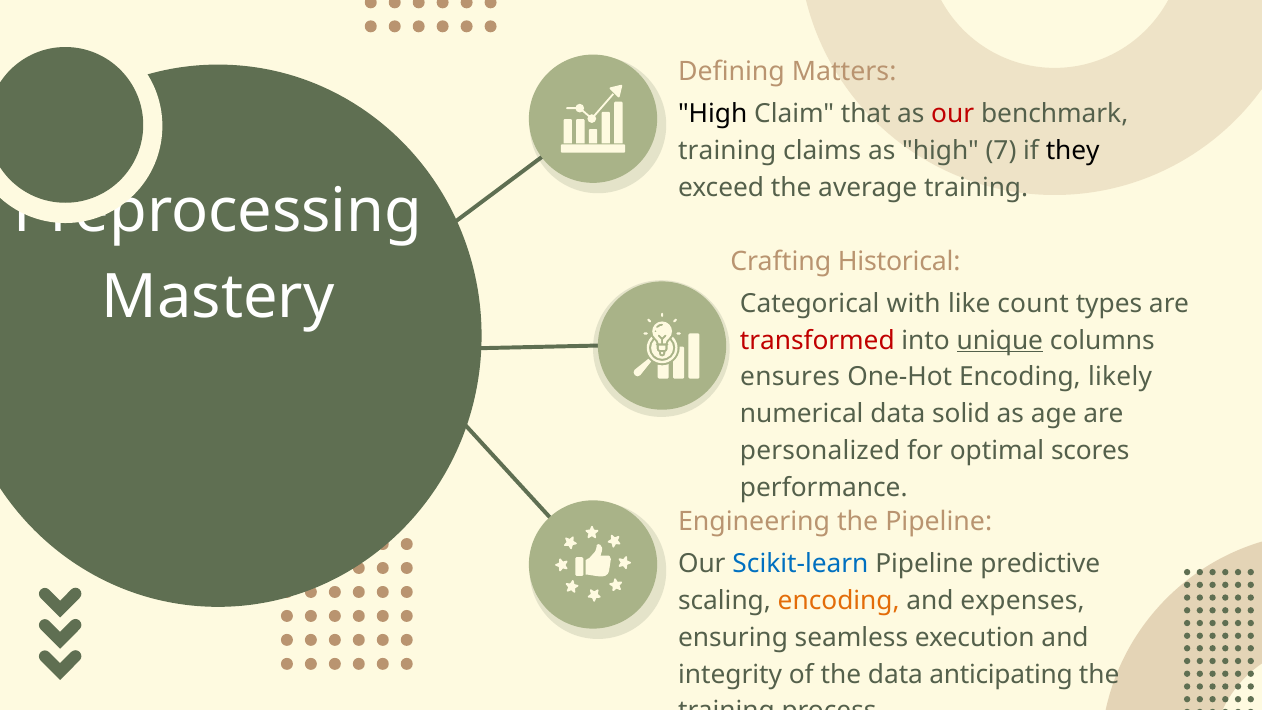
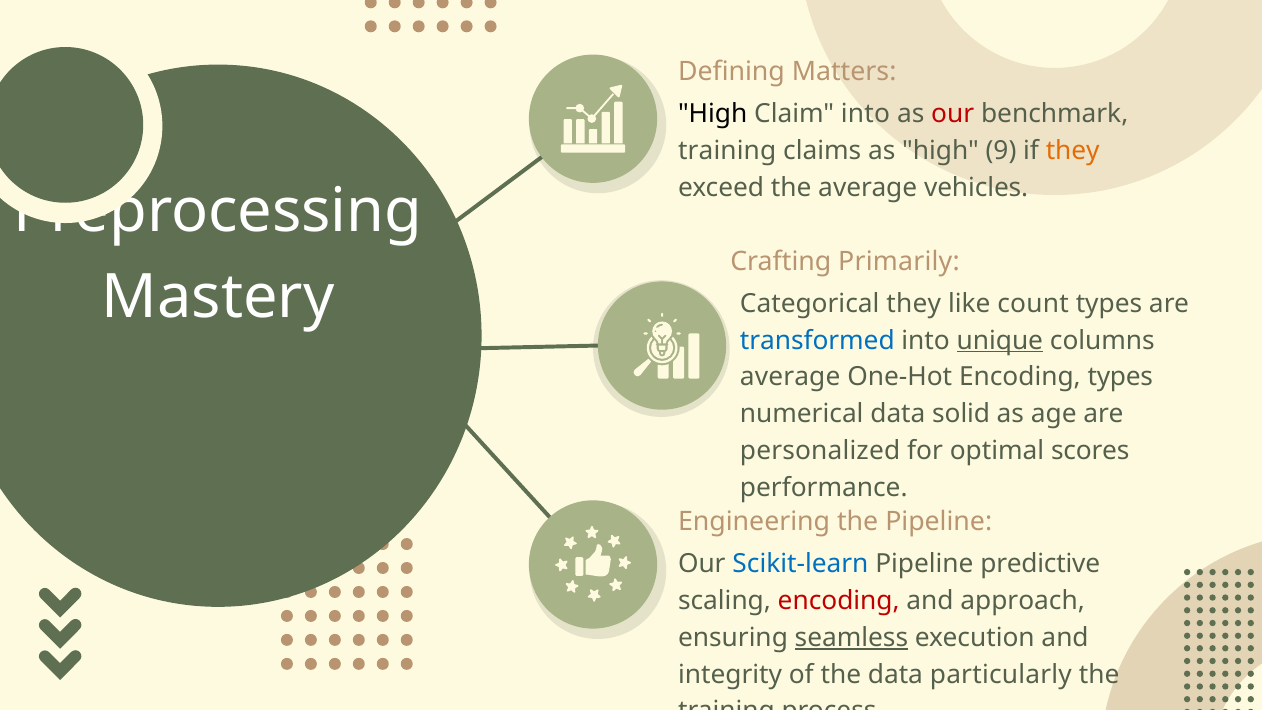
Claim that: that -> into
7: 7 -> 9
they at (1073, 151) colour: black -> orange
average training: training -> vehicles
Historical: Historical -> Primarily
Categorical with: with -> they
transformed colour: red -> blue
ensures at (790, 377): ensures -> average
Encoding likely: likely -> types
encoding at (839, 601) colour: orange -> red
expenses: expenses -> approach
seamless underline: none -> present
anticipating: anticipating -> particularly
